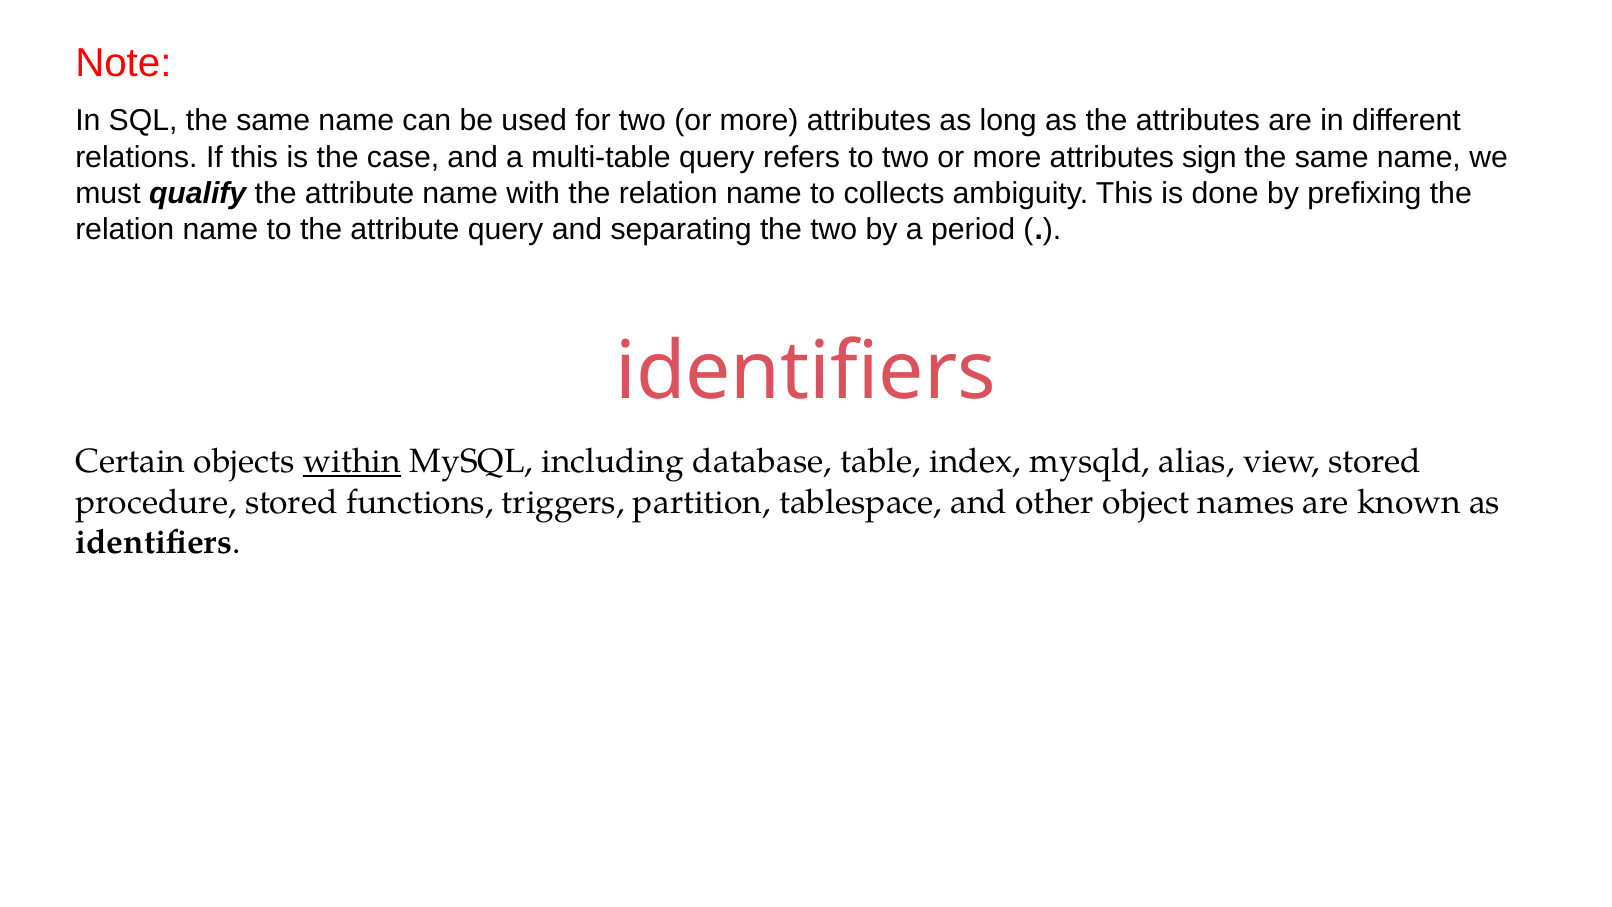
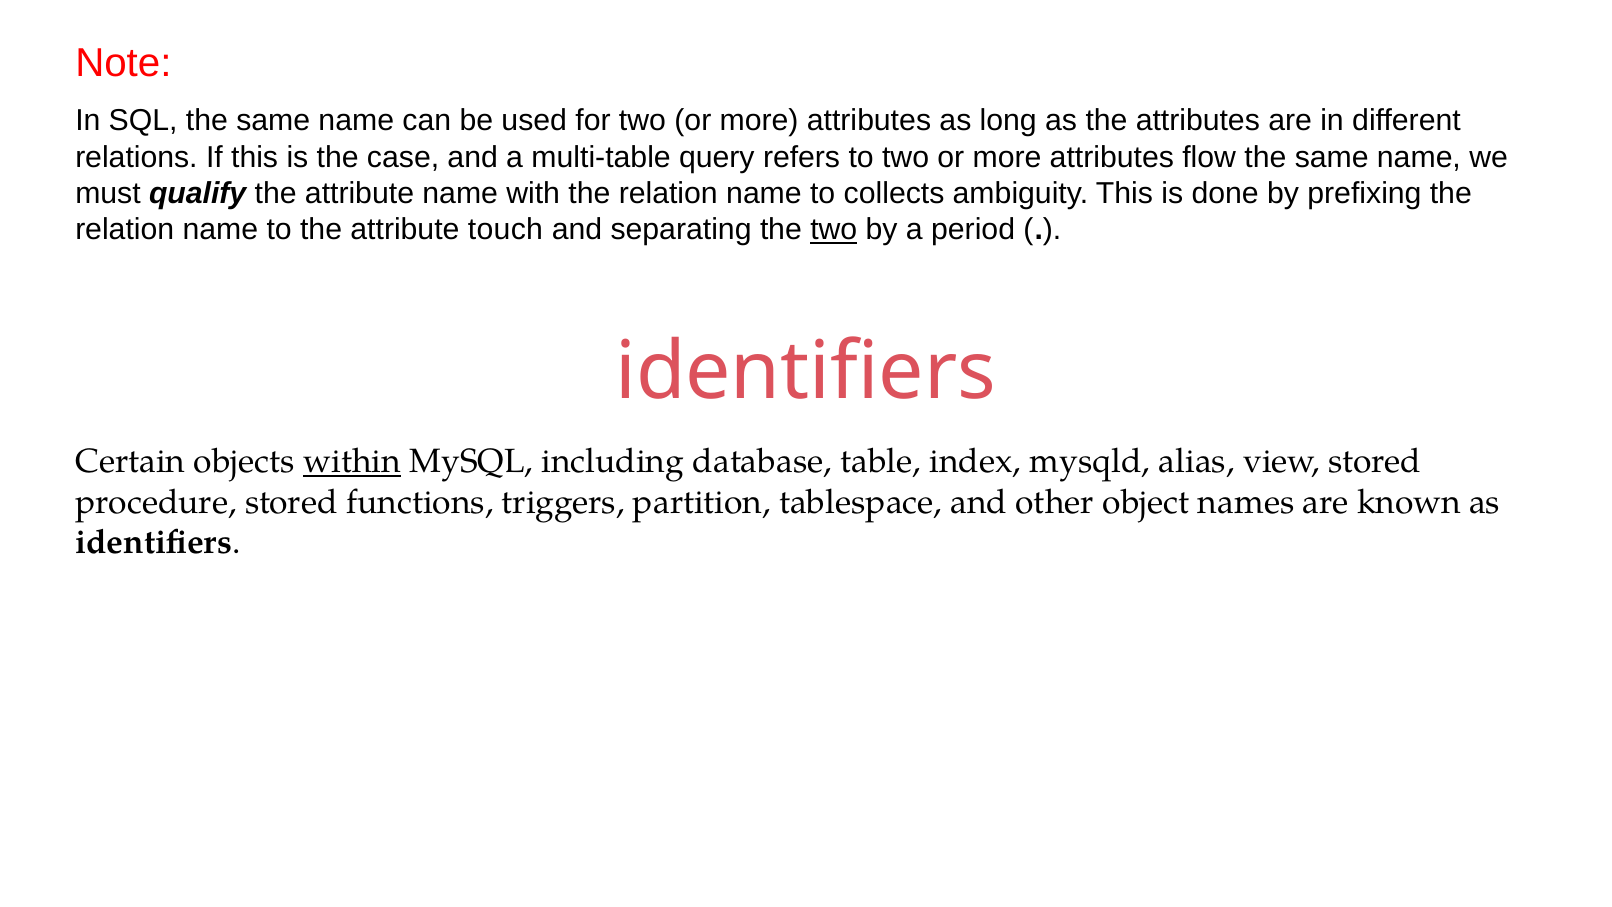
sign: sign -> flow
attribute query: query -> touch
two at (834, 230) underline: none -> present
